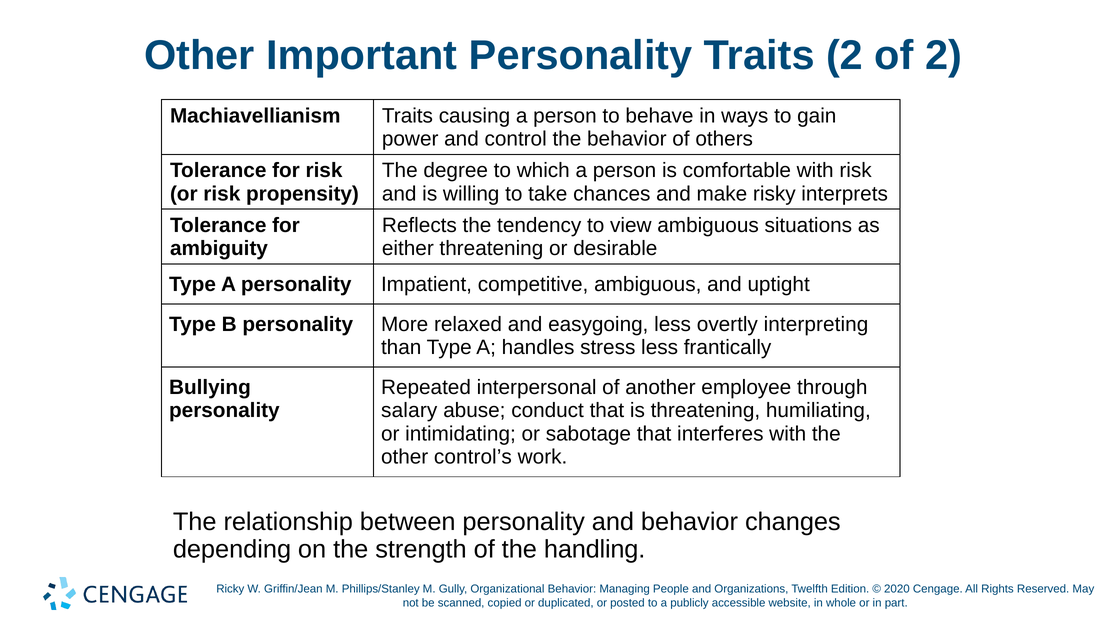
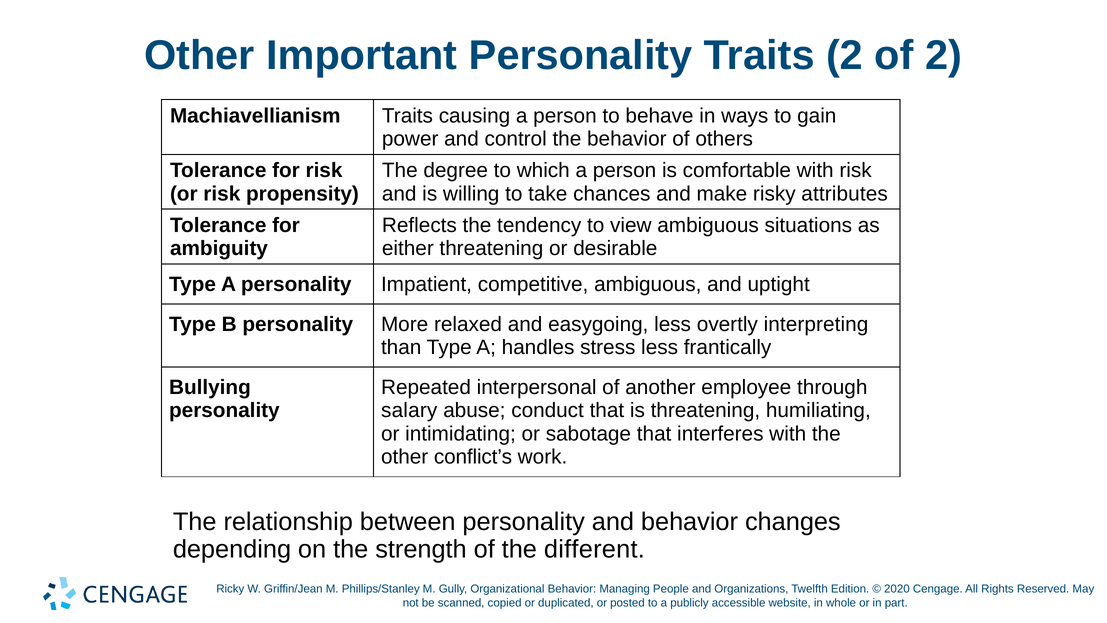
interprets: interprets -> attributes
control’s: control’s -> conflict’s
handling: handling -> different
